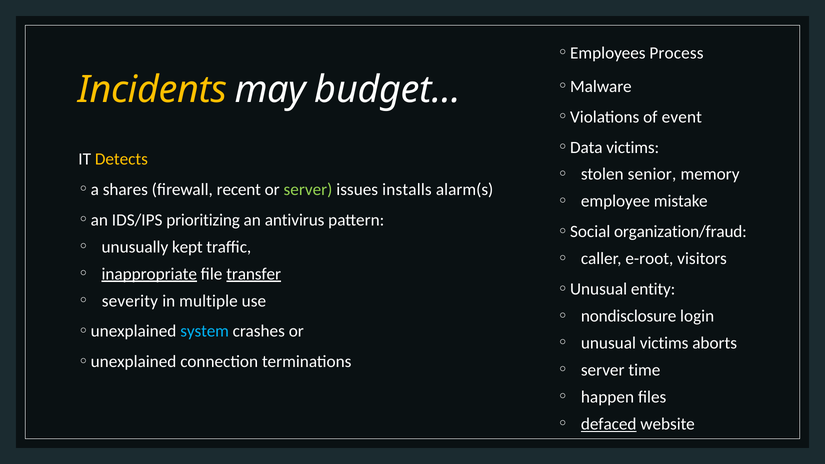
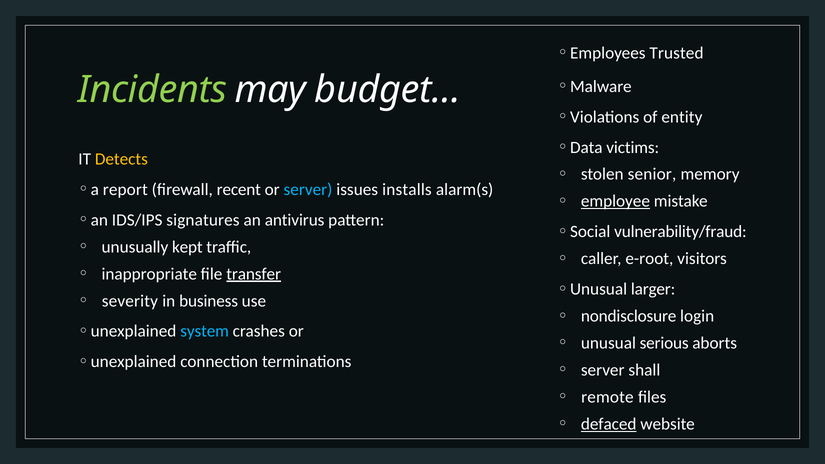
Process: Process -> Trusted
Incidents colour: yellow -> light green
event: event -> entity
shares: shares -> report
server at (308, 189) colour: light green -> light blue
employee underline: none -> present
prioritizing: prioritizing -> signatures
organization/fraud: organization/fraud -> vulnerability/fraud
inappropriate underline: present -> none
entity: entity -> larger
multiple: multiple -> business
unusual victims: victims -> serious
time: time -> shall
happen: happen -> remote
